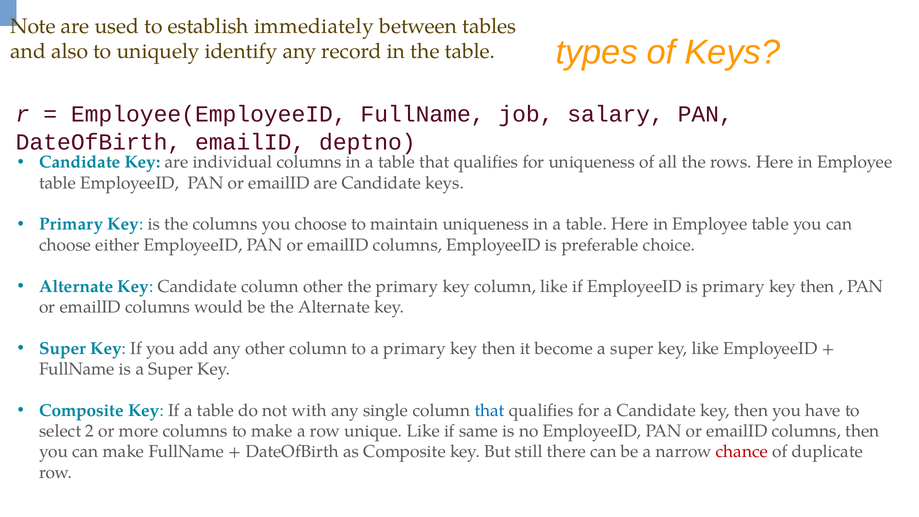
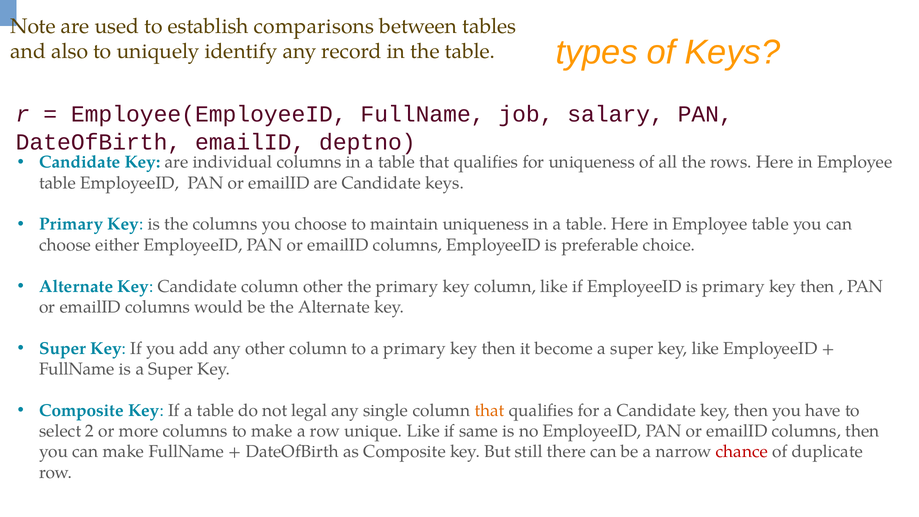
immediately: immediately -> comparisons
with: with -> legal
that at (490, 410) colour: blue -> orange
